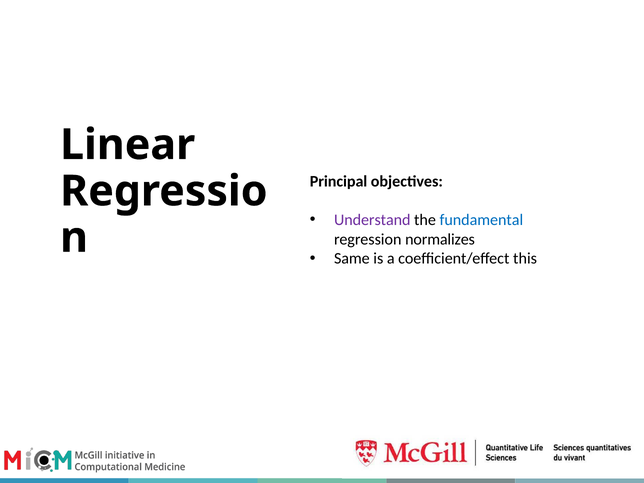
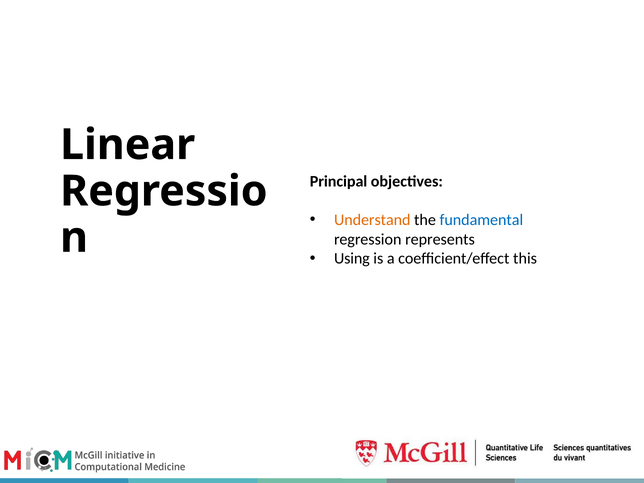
Understand colour: purple -> orange
normalizes: normalizes -> represents
Same: Same -> Using
